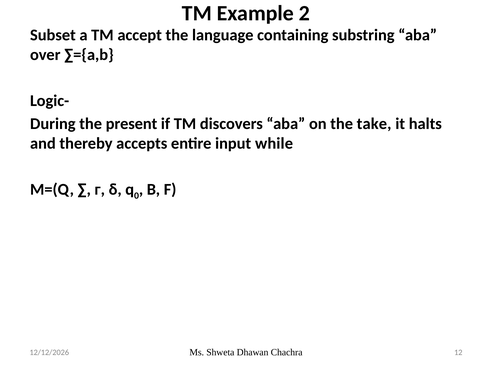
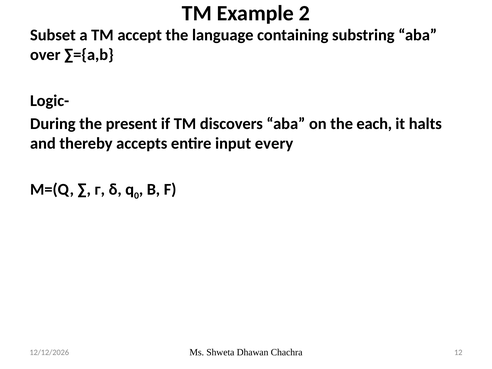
take: take -> each
while: while -> every
